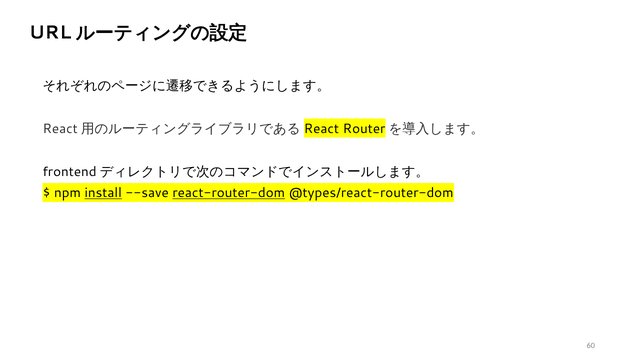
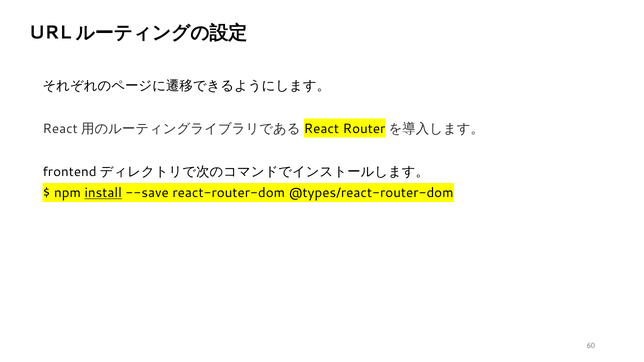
react-router-dom underline: present -> none
